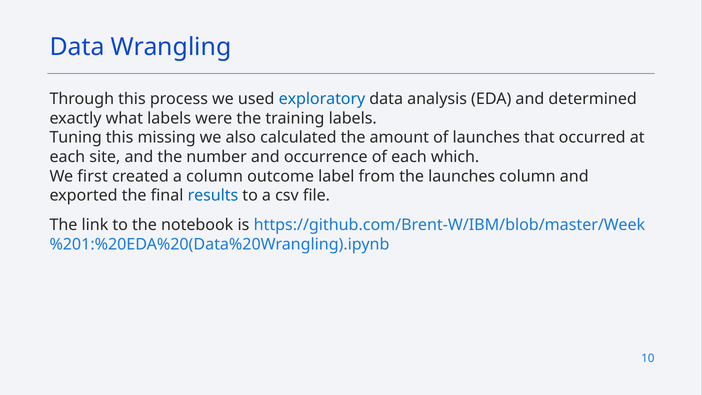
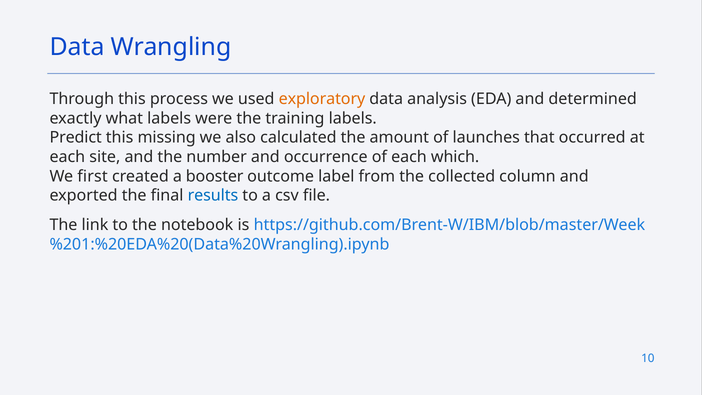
exploratory colour: blue -> orange
Tuning: Tuning -> Predict
a column: column -> booster
the launches: launches -> collected
